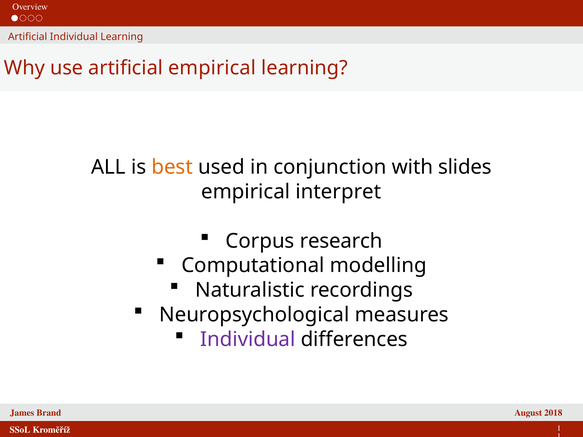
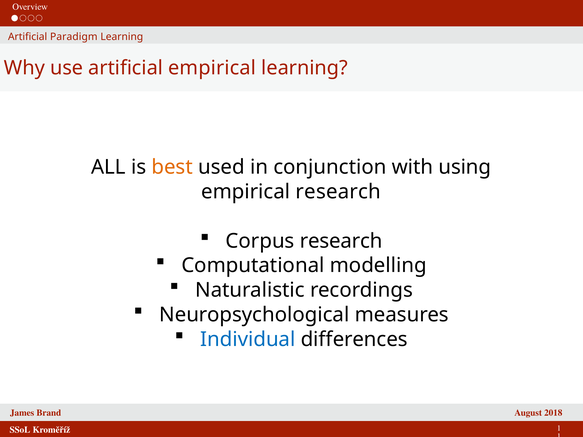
Artificial Individual: Individual -> Paradigm
slides: slides -> using
empirical interpret: interpret -> research
Individual at (248, 339) colour: purple -> blue
